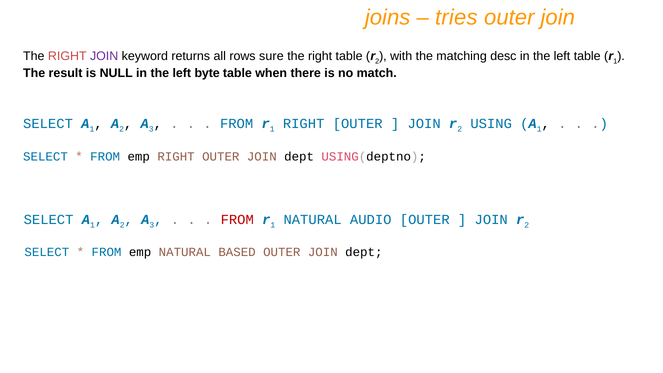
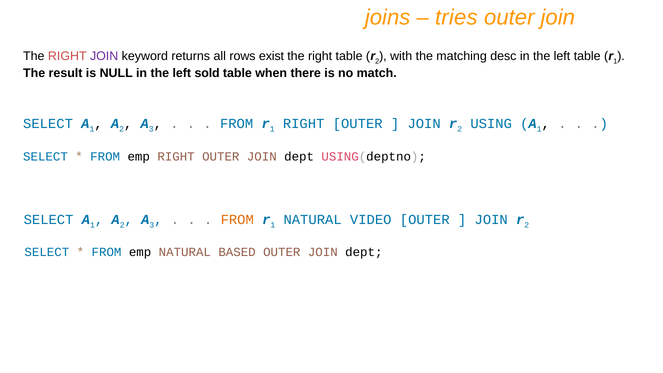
sure: sure -> exist
byte: byte -> sold
FROM at (237, 220) colour: red -> orange
AUDIO: AUDIO -> VIDEO
